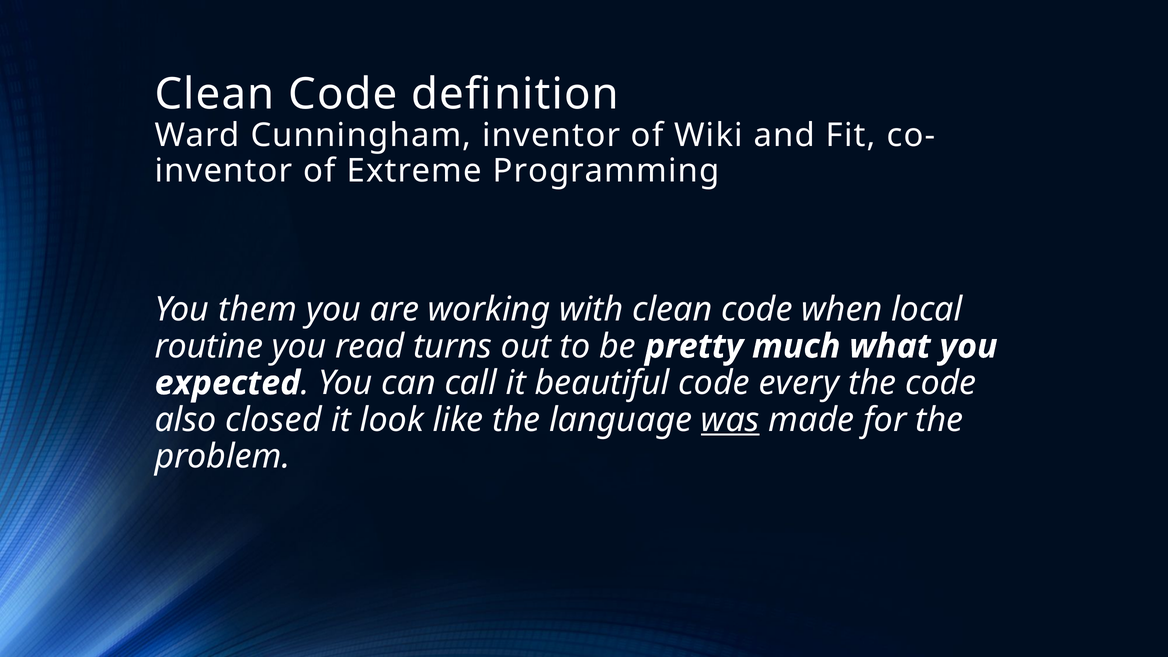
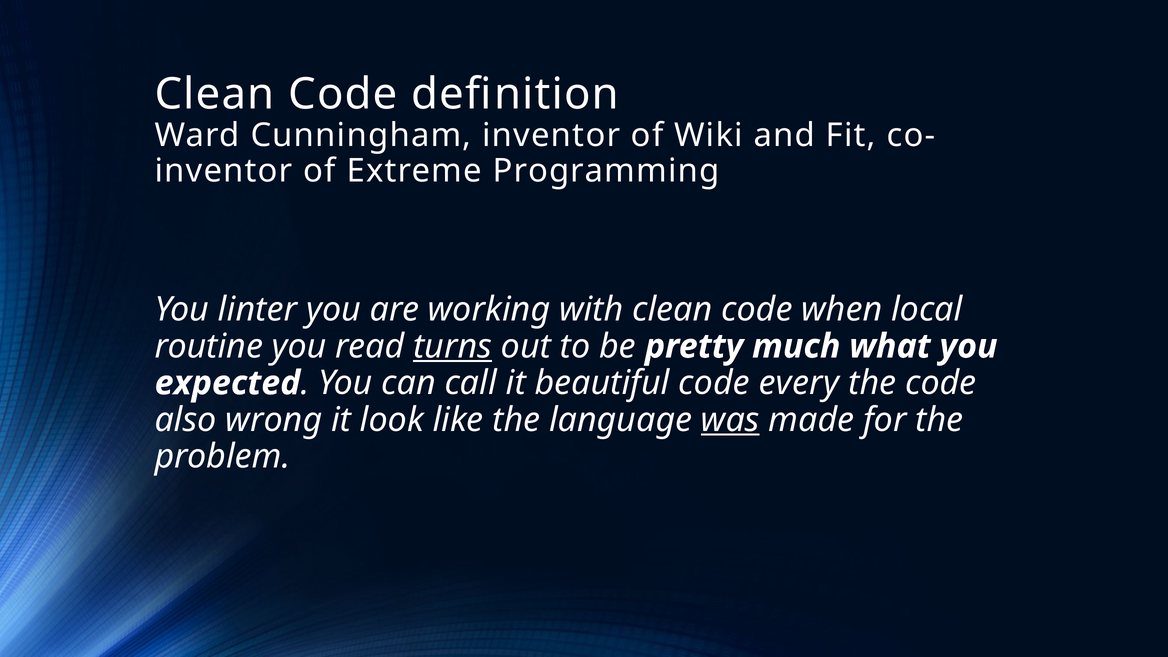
them: them -> linter
turns underline: none -> present
closed: closed -> wrong
